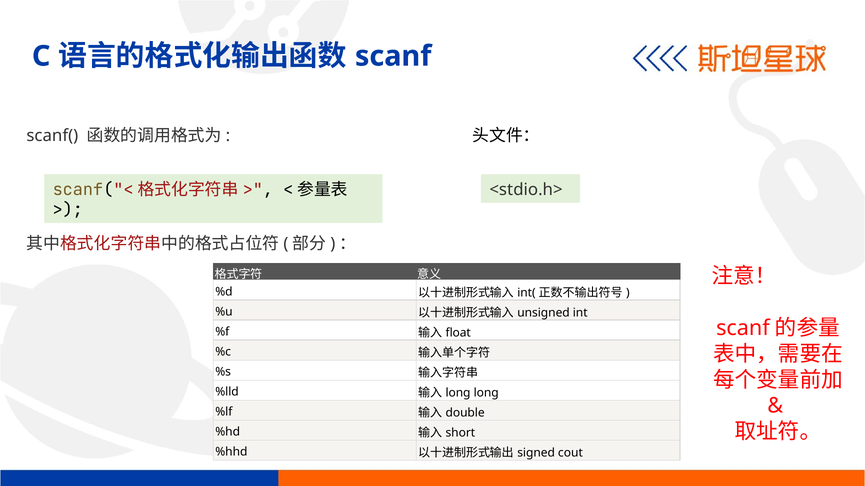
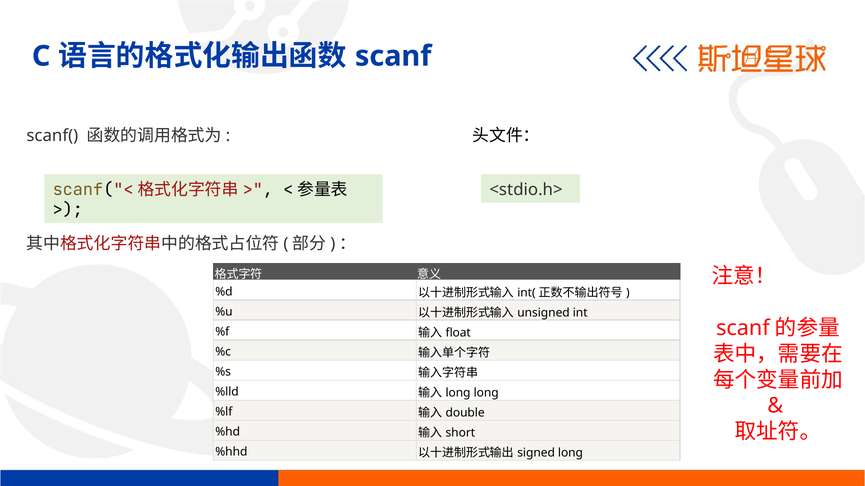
cout at (570, 453): cout -> long
